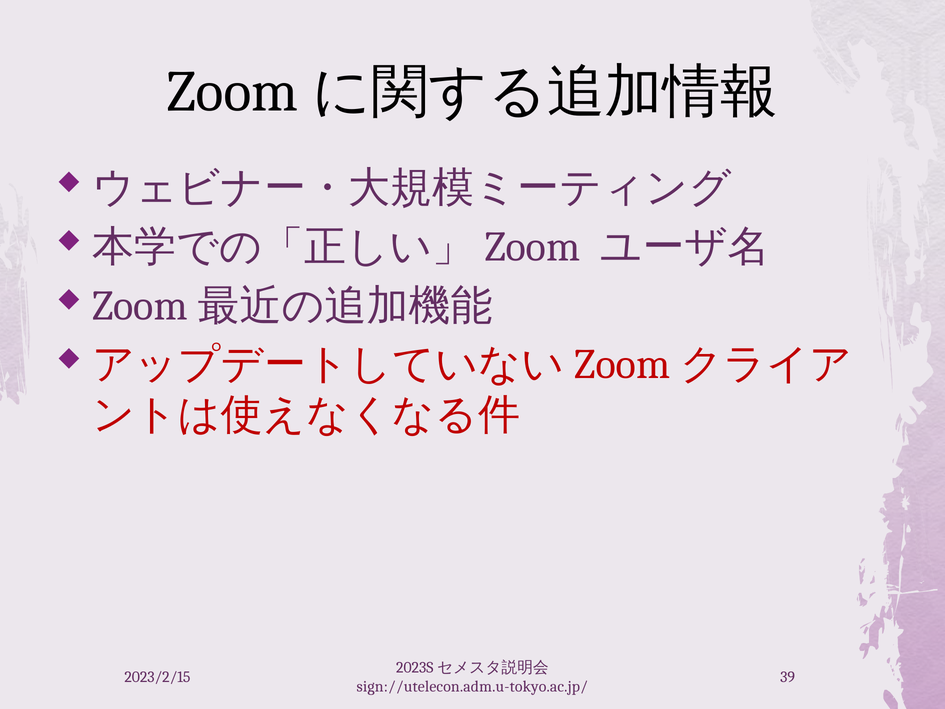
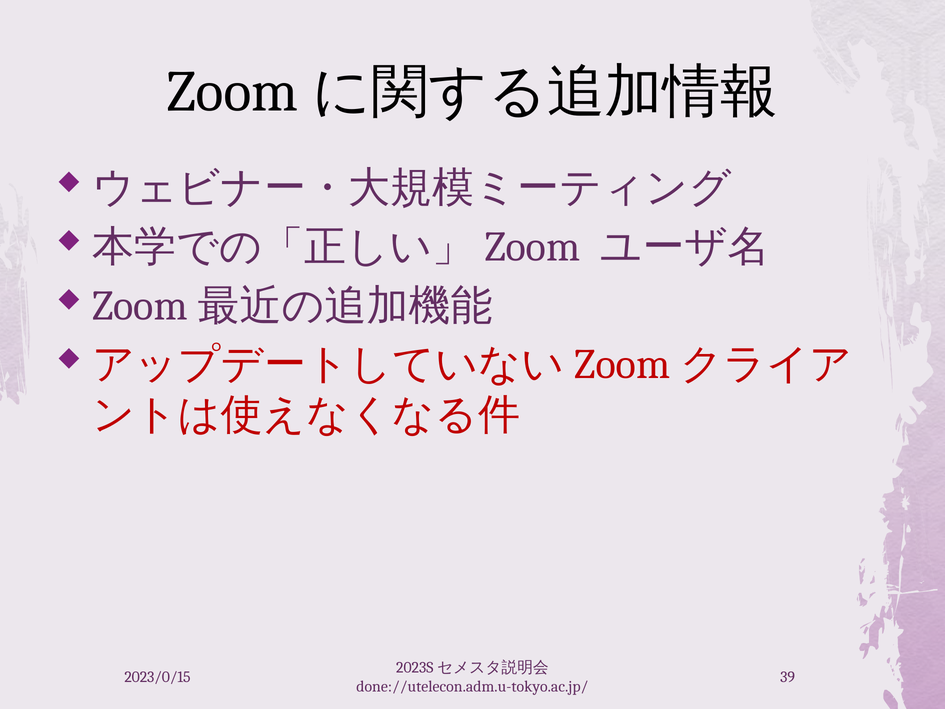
2023/2/15: 2023/2/15 -> 2023/0/15
sign://utelecon.adm.u-tokyo.ac.jp/: sign://utelecon.adm.u-tokyo.ac.jp/ -> done://utelecon.adm.u-tokyo.ac.jp/
